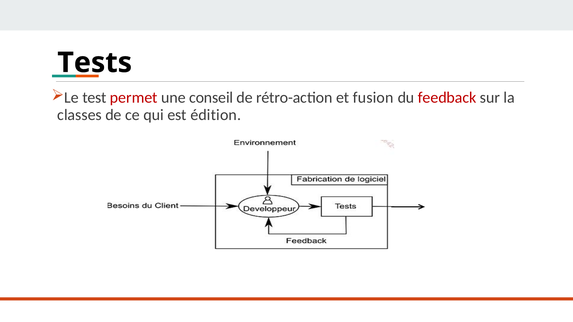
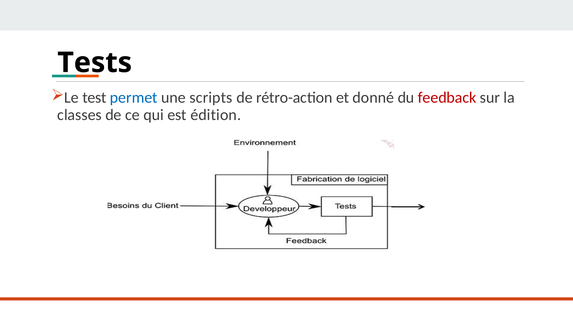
permet colour: red -> blue
conseil: conseil -> scripts
fusion: fusion -> donné
